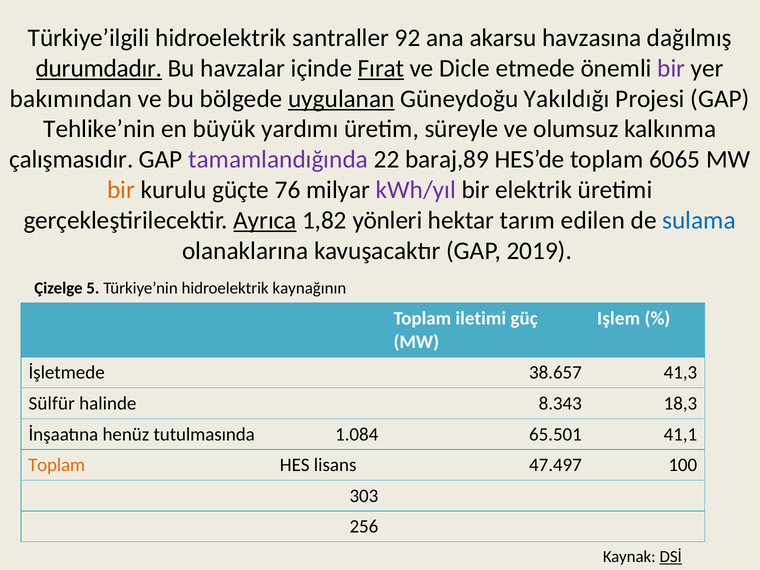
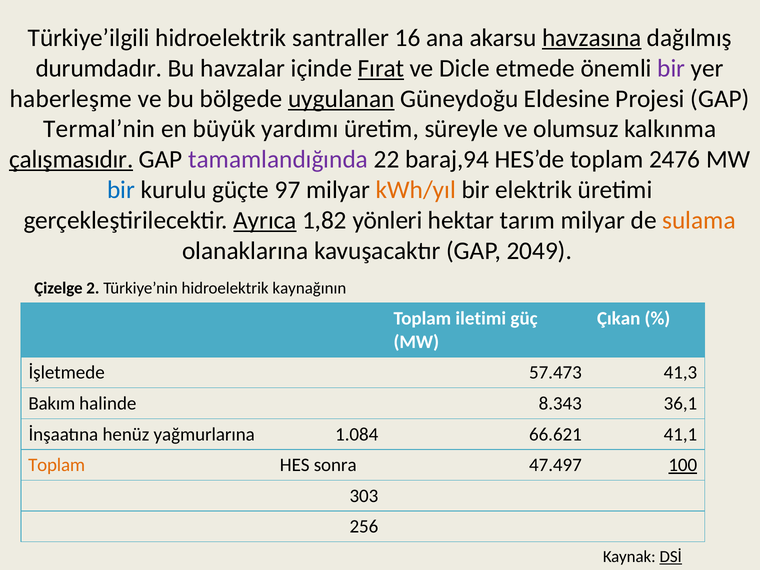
92: 92 -> 16
havzasına underline: none -> present
durumdadır underline: present -> none
bakımından: bakımından -> haberleşme
Yakıldığı: Yakıldığı -> Eldesine
Tehlike’nin: Tehlike’nin -> Termal’nin
çalışmasıdır underline: none -> present
baraj,89: baraj,89 -> baraj,94
6065: 6065 -> 2476
bir at (121, 190) colour: orange -> blue
76: 76 -> 97
kWh/yıl colour: purple -> orange
tarım edilen: edilen -> milyar
sulama colour: blue -> orange
2019: 2019 -> 2049
5: 5 -> 2
Işlem: Işlem -> Çıkan
38.657: 38.657 -> 57.473
Sülfür: Sülfür -> Bakım
18,3: 18,3 -> 36,1
tutulmasında: tutulmasında -> yağmurlarına
65.501: 65.501 -> 66.621
lisans: lisans -> sonra
100 underline: none -> present
